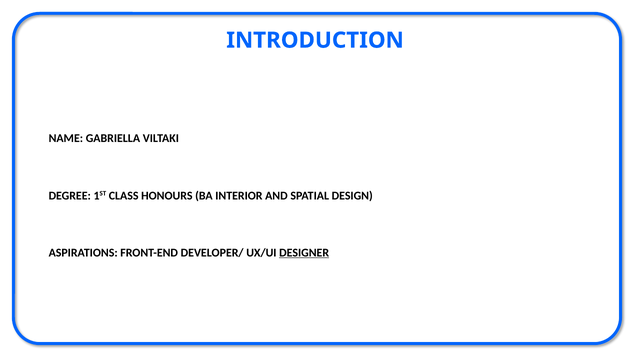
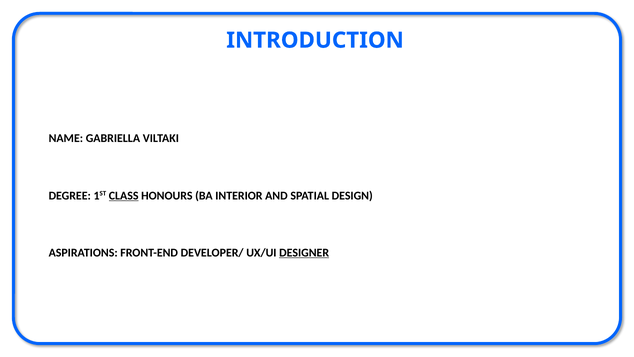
CLASS underline: none -> present
